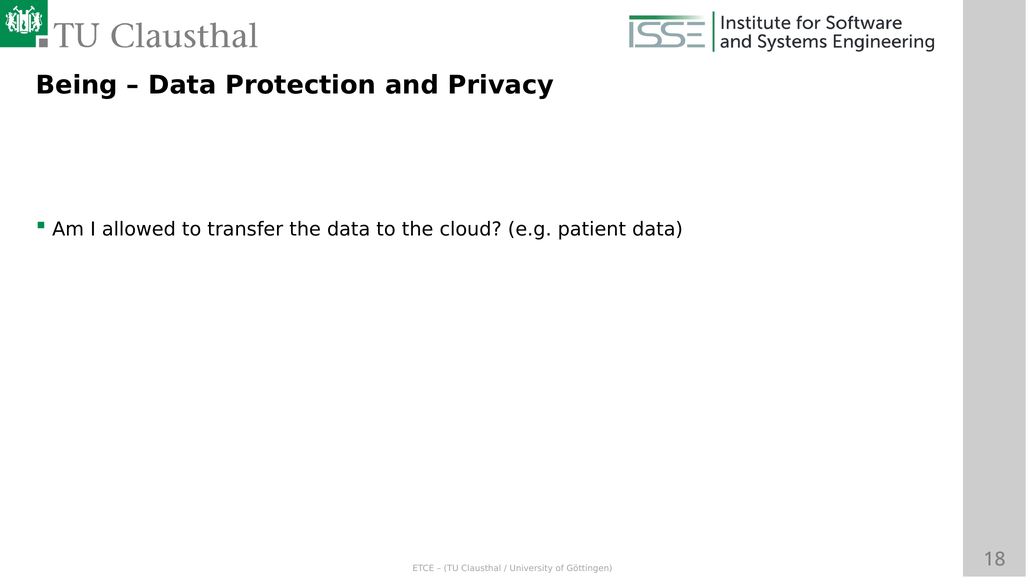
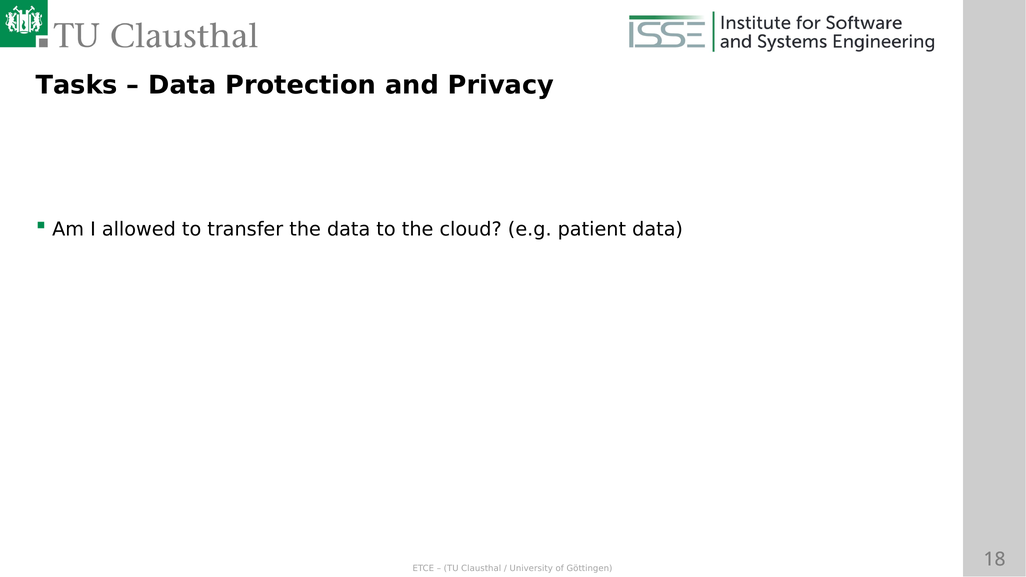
Being: Being -> Tasks
